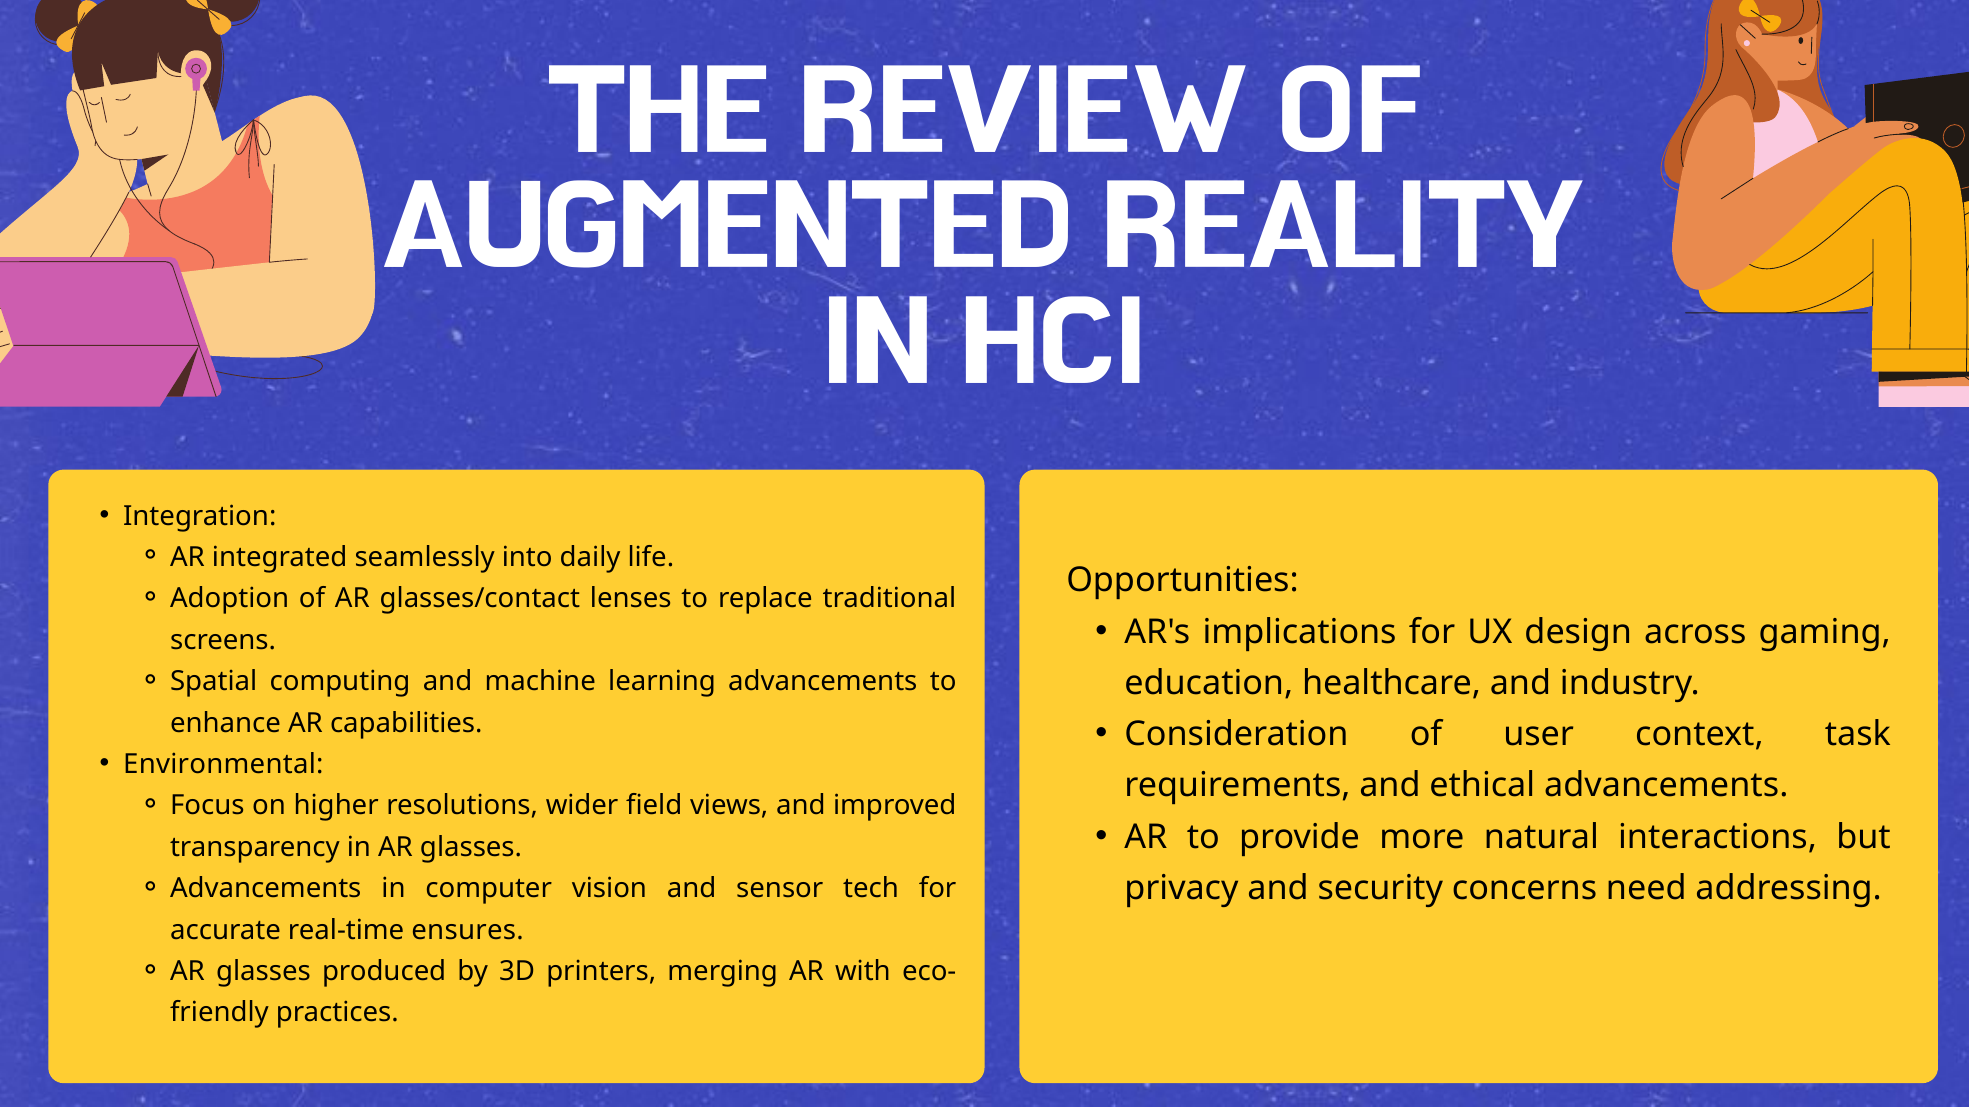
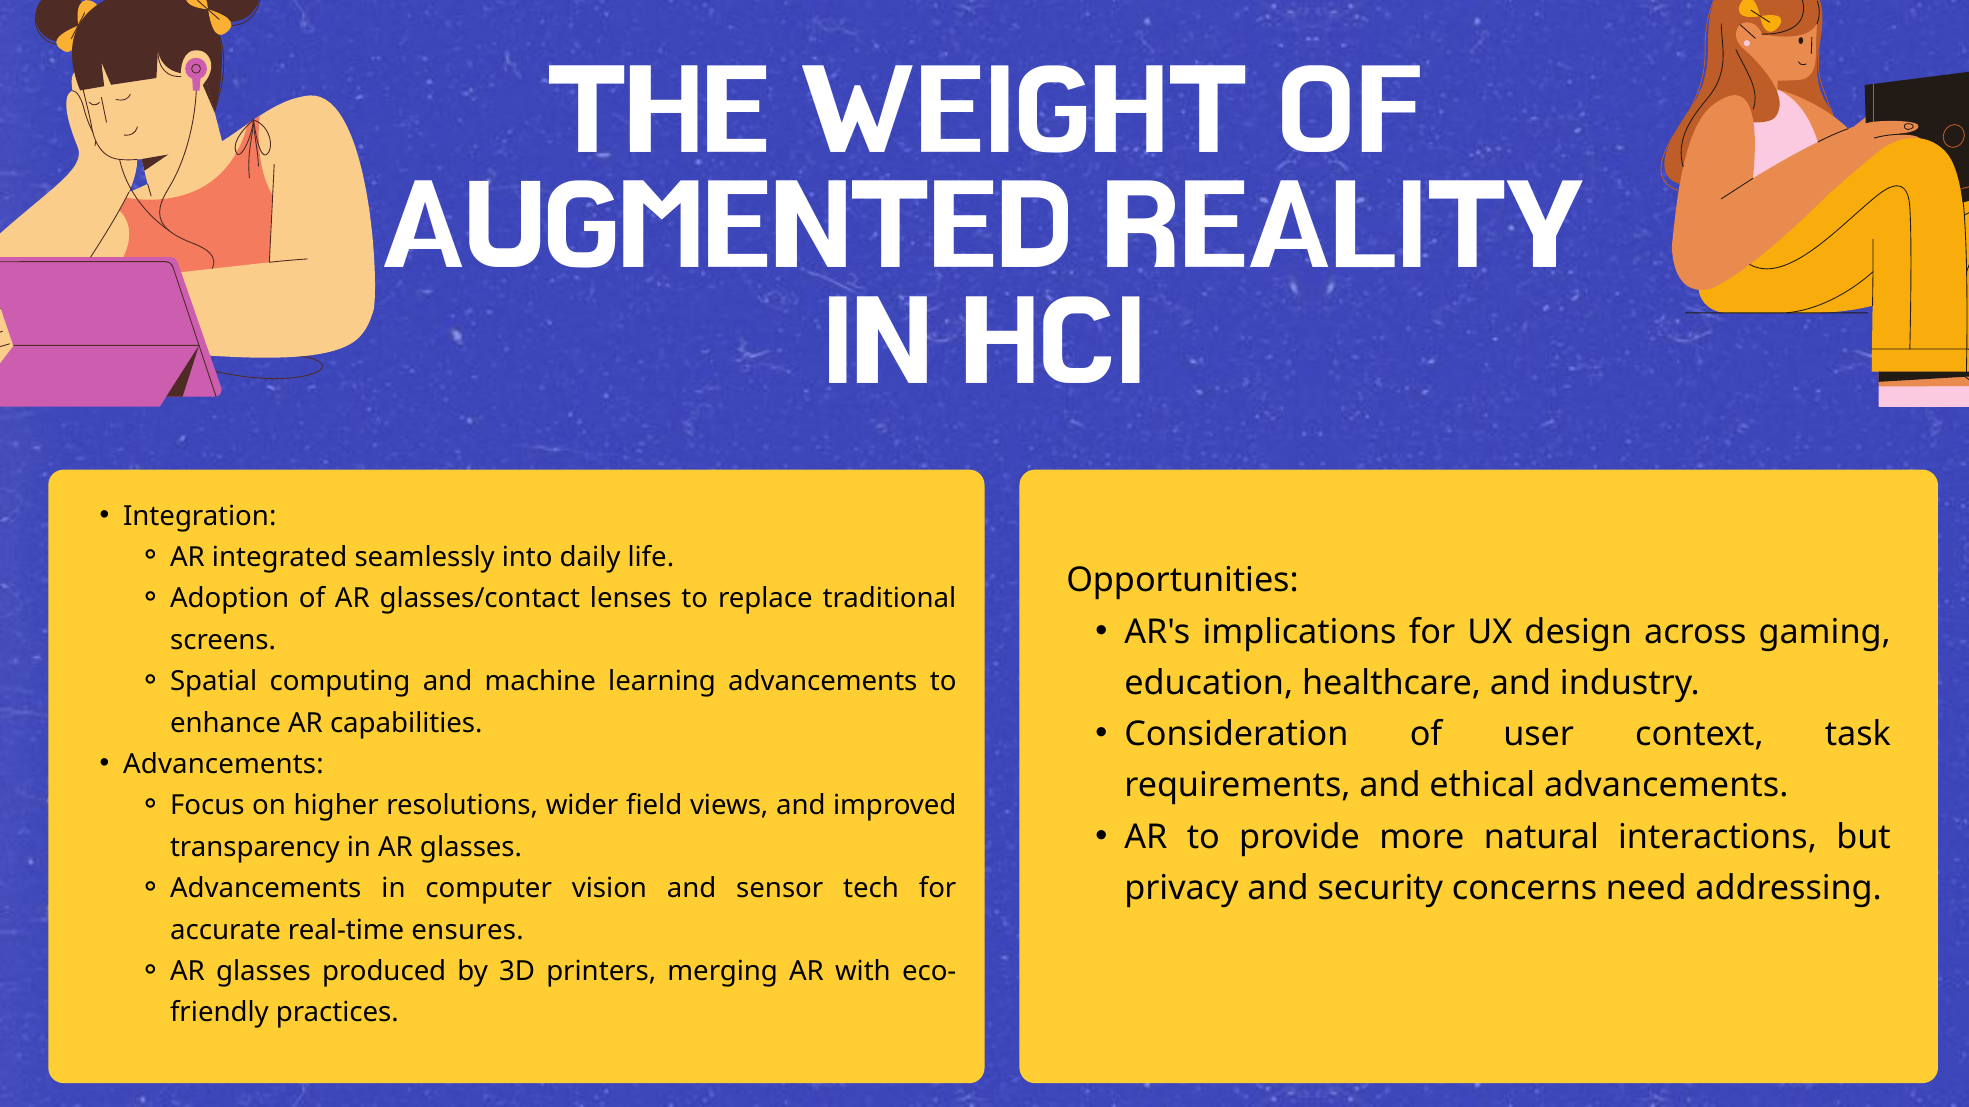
REVIEW: REVIEW -> WEIGHT
Environmental at (223, 765): Environmental -> Advancements
